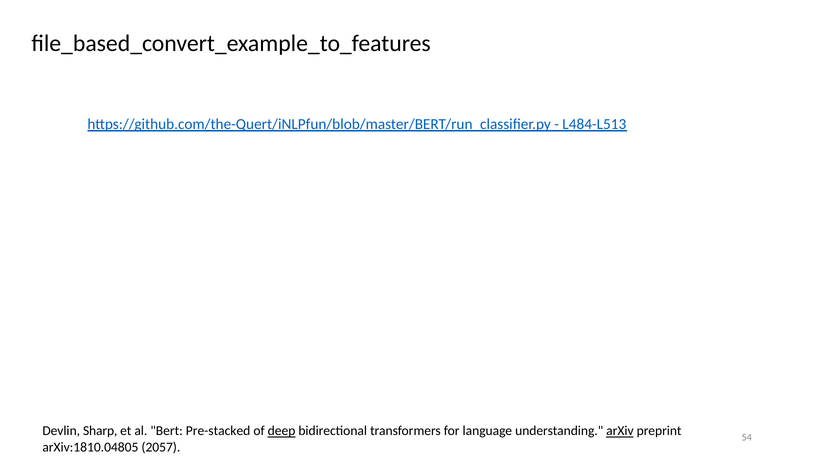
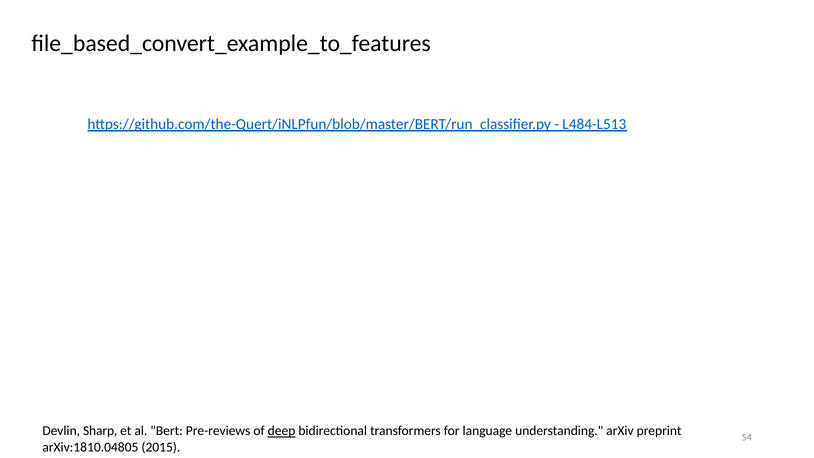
Pre-stacked: Pre-stacked -> Pre-reviews
arXiv underline: present -> none
2057: 2057 -> 2015
